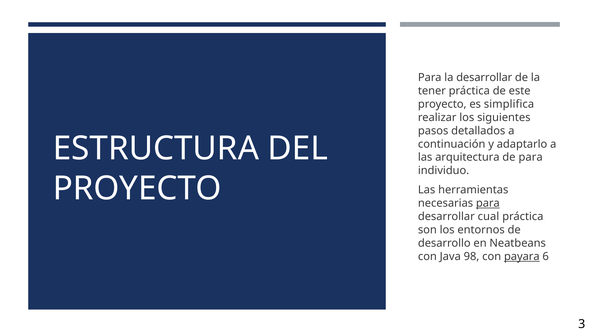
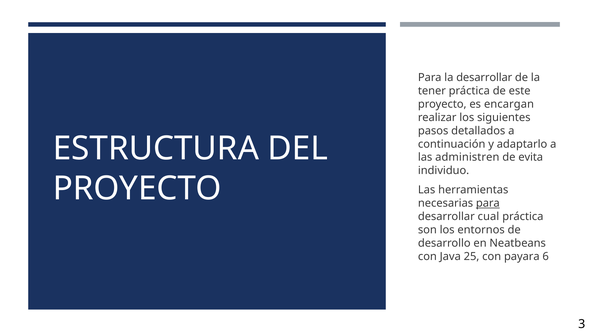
simplifica: simplifica -> encargan
arquitectura: arquitectura -> administren
de para: para -> evita
98: 98 -> 25
payara underline: present -> none
